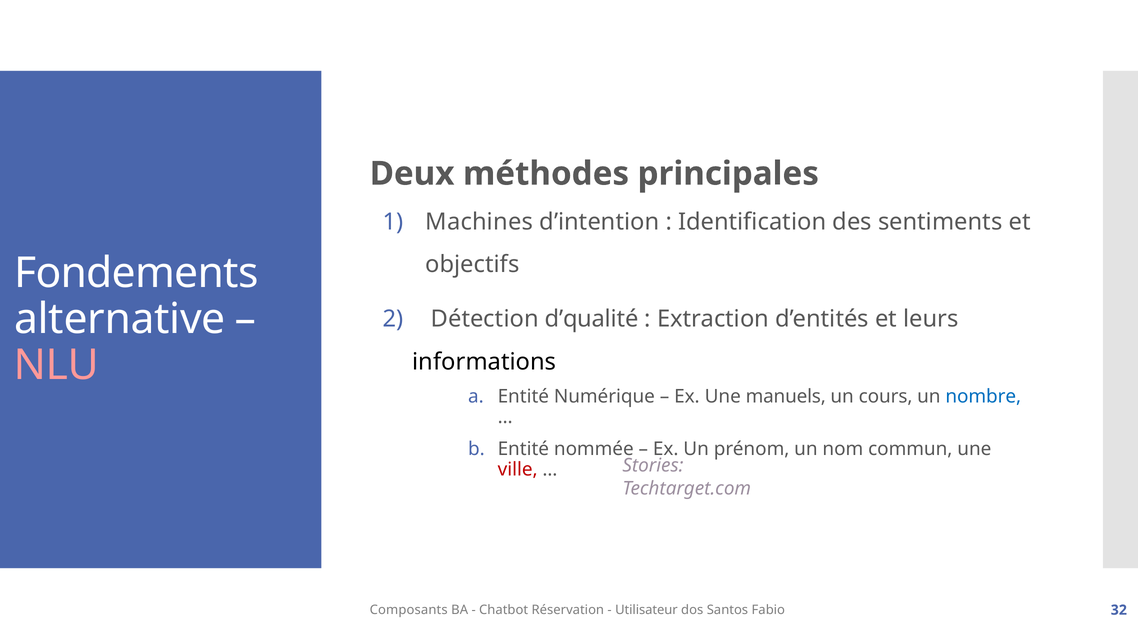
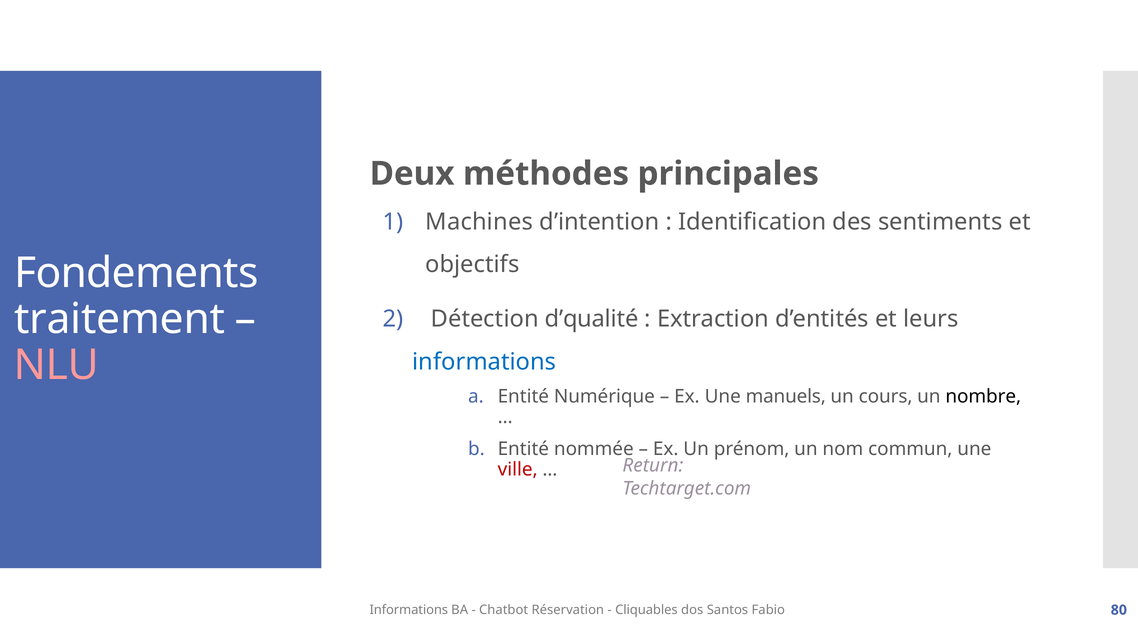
alternative: alternative -> traitement
informations at (484, 362) colour: black -> blue
nombre colour: blue -> black
Stories: Stories -> Return
Composants at (409, 610): Composants -> Informations
Utilisateur: Utilisateur -> Cliquables
32: 32 -> 80
